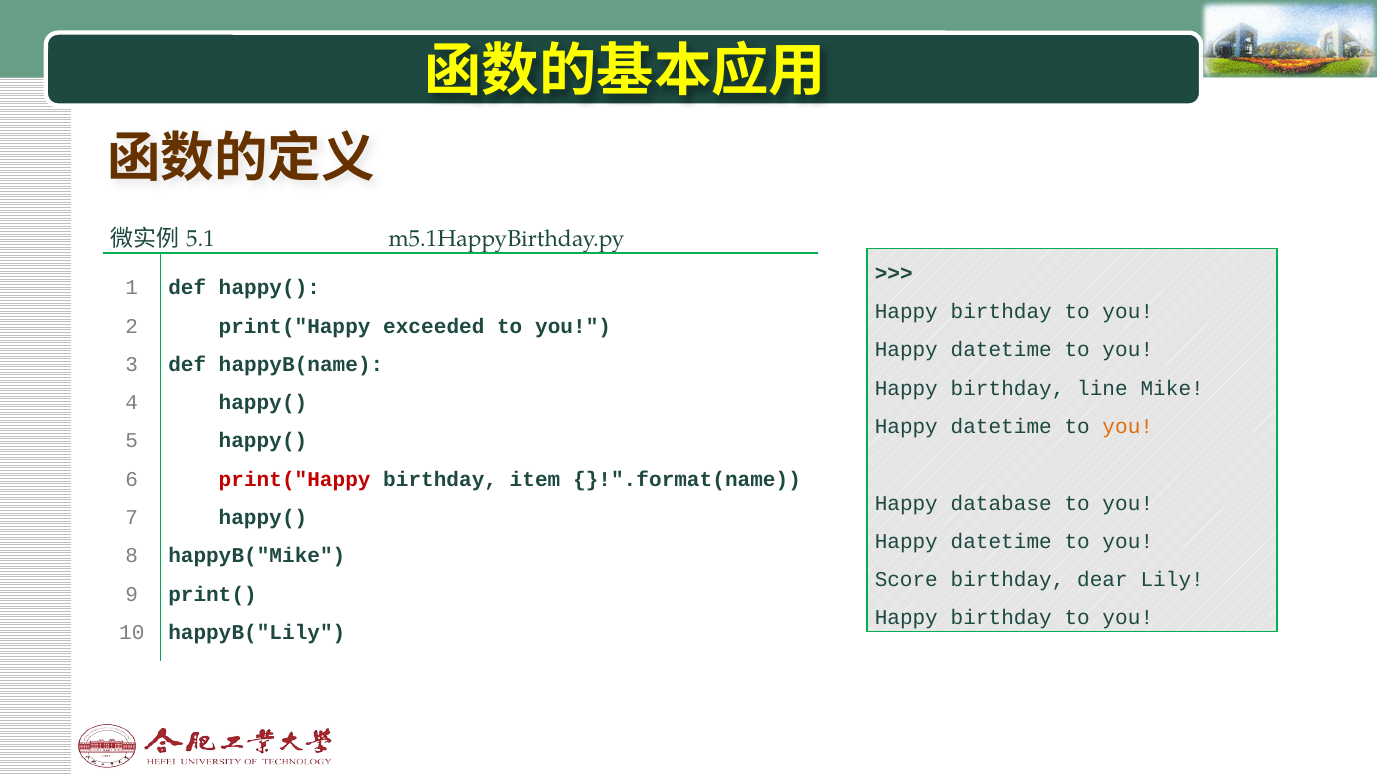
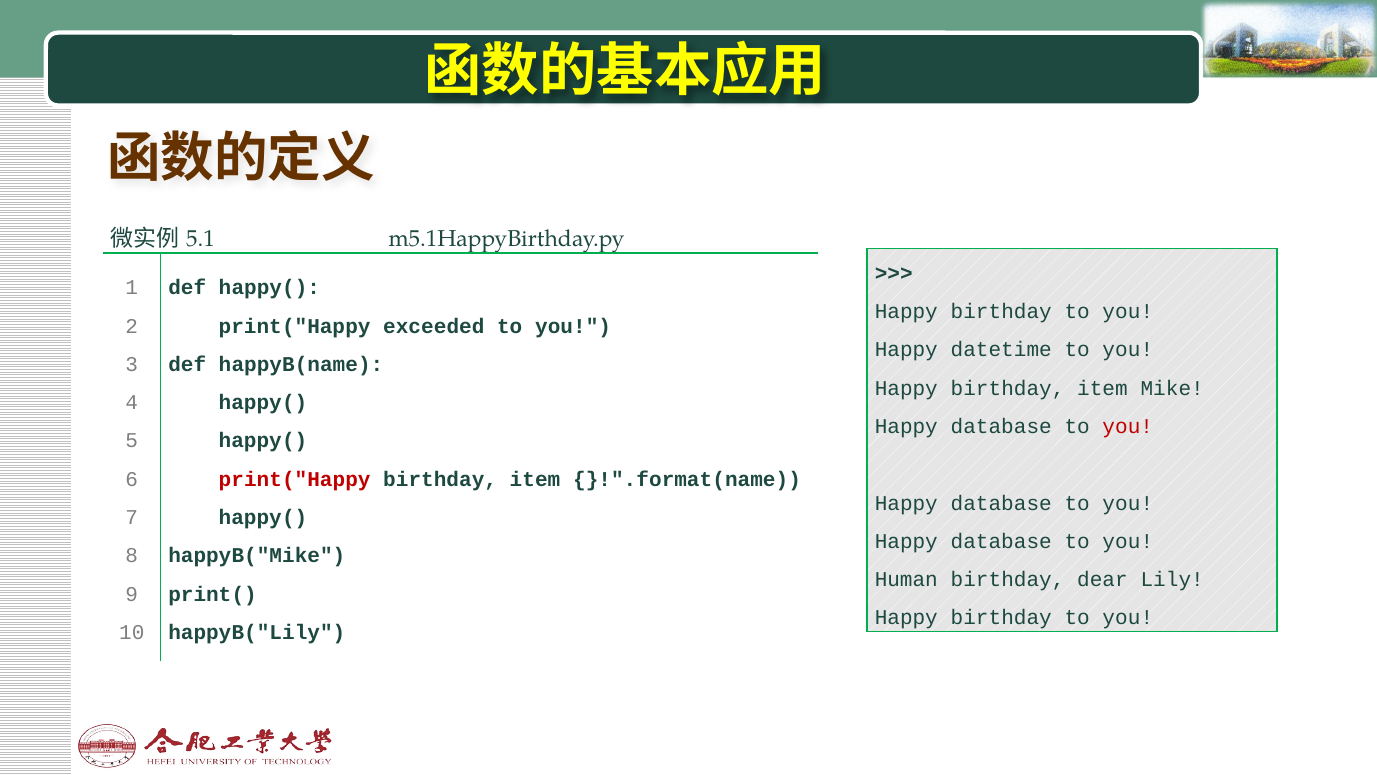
Happy birthday line: line -> item
datetime at (1001, 426): datetime -> database
you at (1128, 426) colour: orange -> red
datetime at (1001, 541): datetime -> database
Score: Score -> Human
